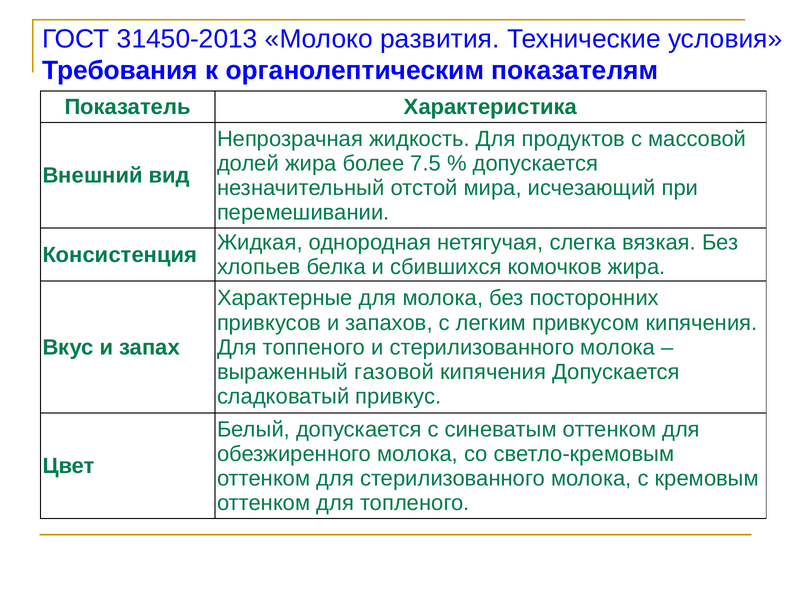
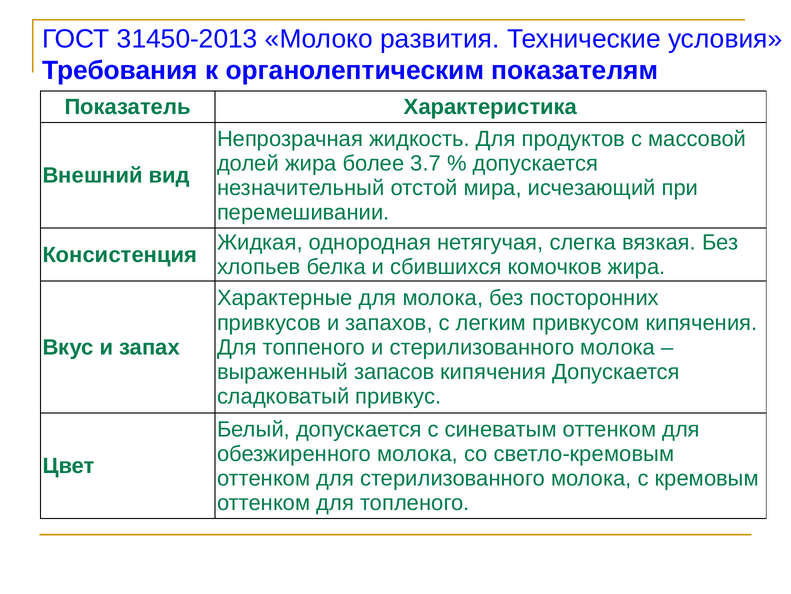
7.5: 7.5 -> 3.7
газовой: газовой -> запасов
